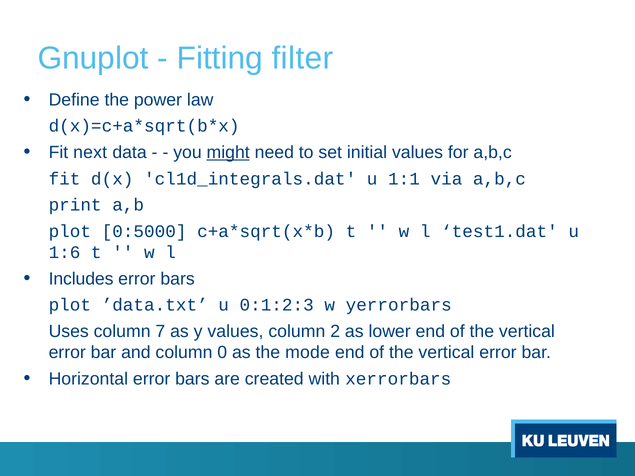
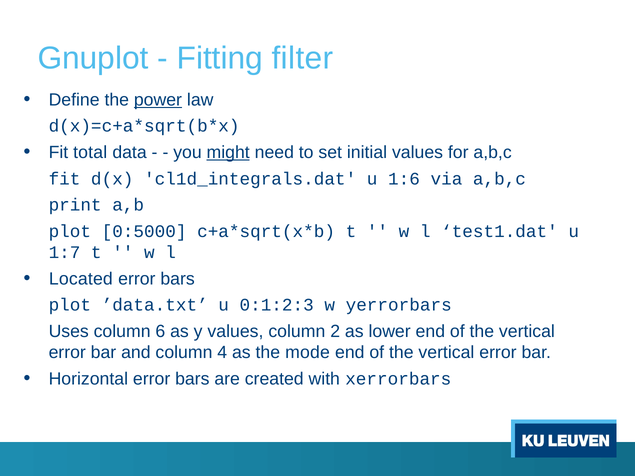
power underline: none -> present
next: next -> total
1:1: 1:1 -> 1:6
1:6: 1:6 -> 1:7
Includes: Includes -> Located
7: 7 -> 6
0: 0 -> 4
